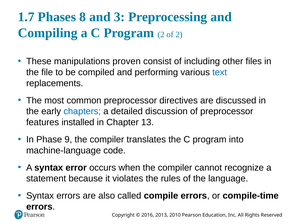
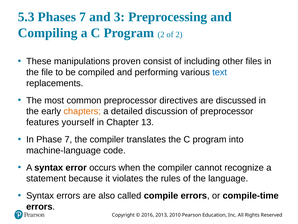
1.7: 1.7 -> 5.3
Phases 8: 8 -> 7
chapters colour: blue -> orange
installed: installed -> yourself
Phase 9: 9 -> 7
